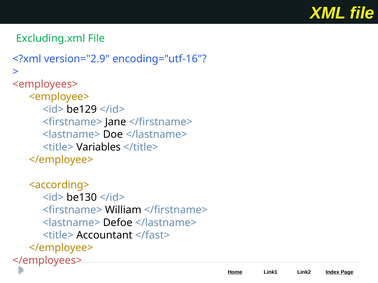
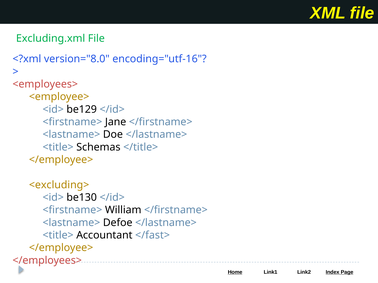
version="2.9: version="2.9 -> version="8.0
Variables: Variables -> Schemas
<according>: <according> -> <excluding>
